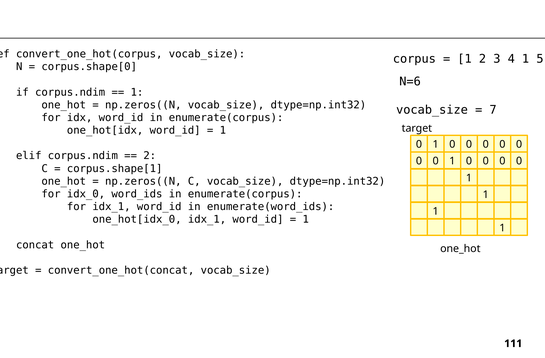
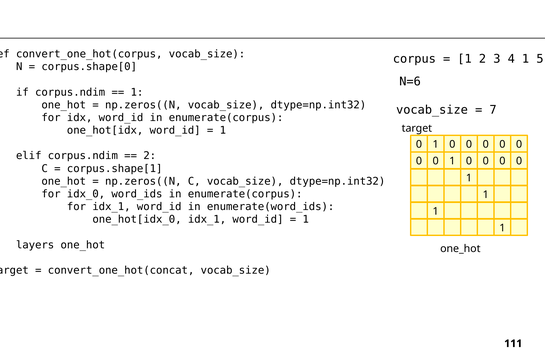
concat: concat -> layers
